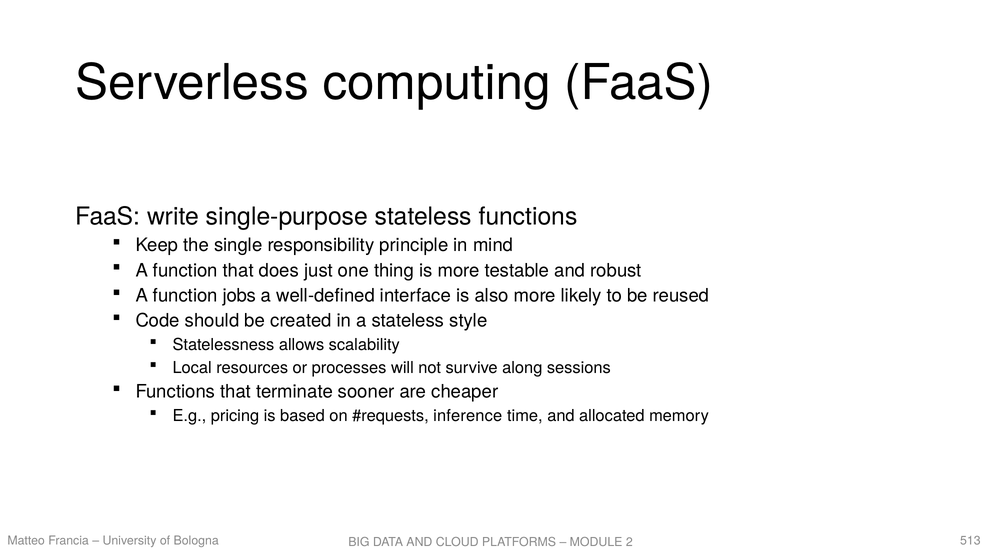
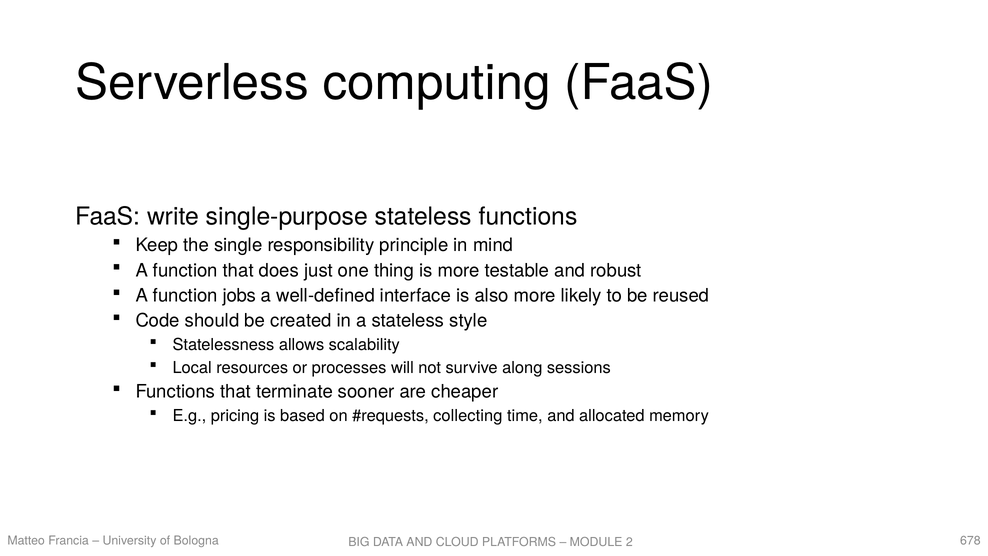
inference: inference -> collecting
513: 513 -> 678
